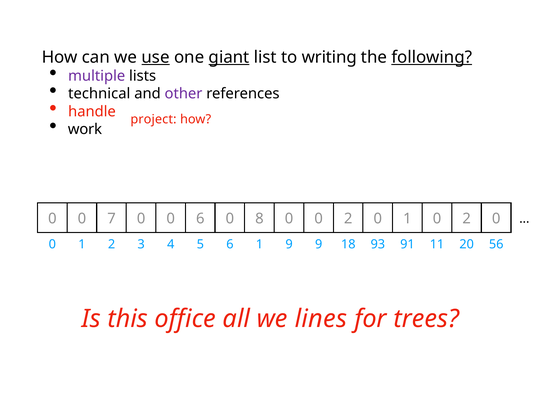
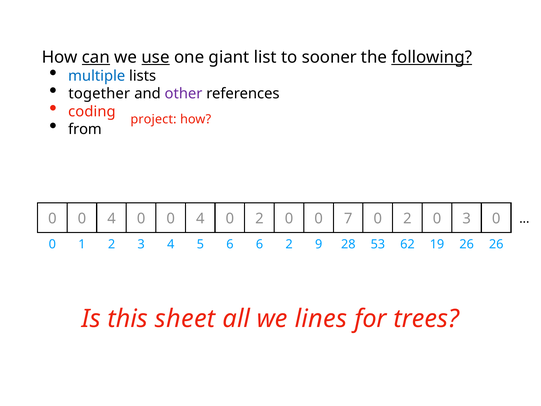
can underline: none -> present
giant underline: present -> none
writing: writing -> sooner
multiple colour: purple -> blue
technical: technical -> together
handle: handle -> coding
work: work -> from
7 at (112, 218): 7 -> 4
6 at (200, 218): 6 -> 4
8 at (259, 218): 8 -> 2
0 0 2: 2 -> 7
1 at (407, 218): 1 -> 2
2 at (467, 218): 2 -> 3
1 at (259, 244): 1 -> 6
1 9: 9 -> 2
18: 18 -> 28
93: 93 -> 53
91: 91 -> 62
11: 11 -> 19
5 20: 20 -> 26
6 56: 56 -> 26
office: office -> sheet
